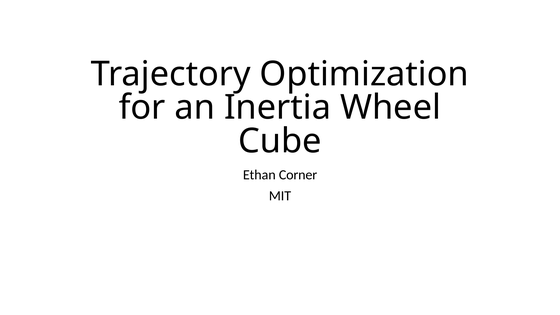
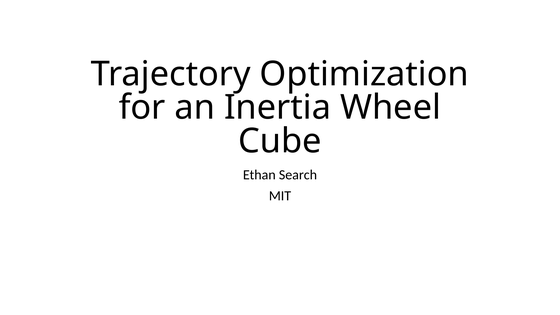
Corner: Corner -> Search
